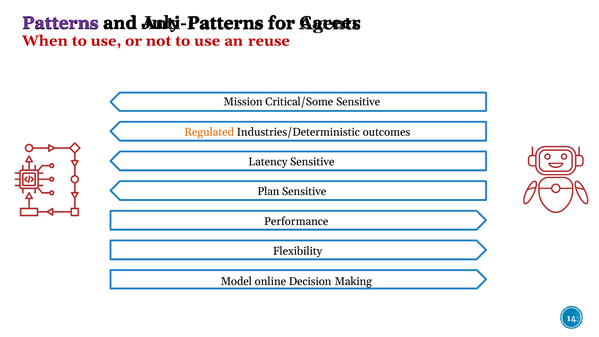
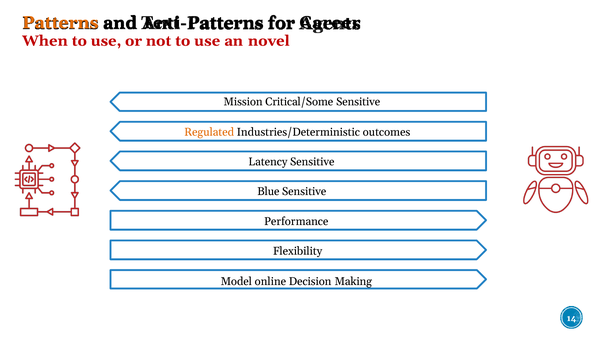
Patterns at (60, 23) colour: purple -> orange
July: July -> Text
reuse: reuse -> novel
Plan: Plan -> Blue
